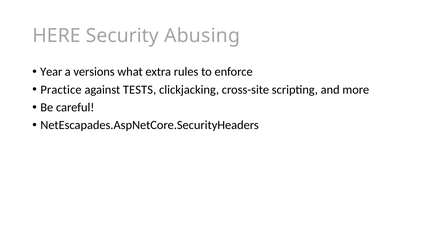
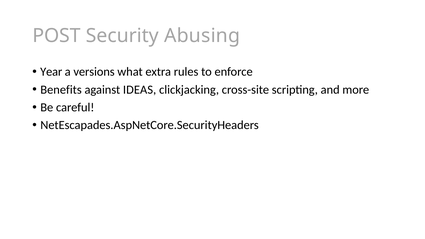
HERE: HERE -> POST
Practice: Practice -> Benefits
TESTS: TESTS -> IDEAS
